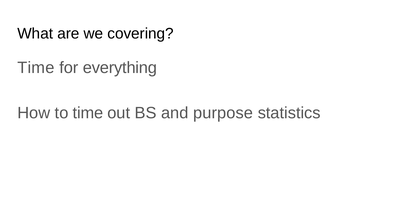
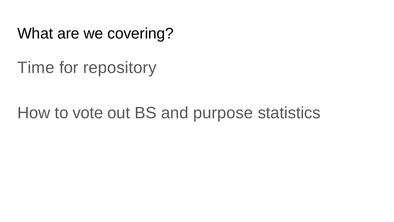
everything: everything -> repository
to time: time -> vote
